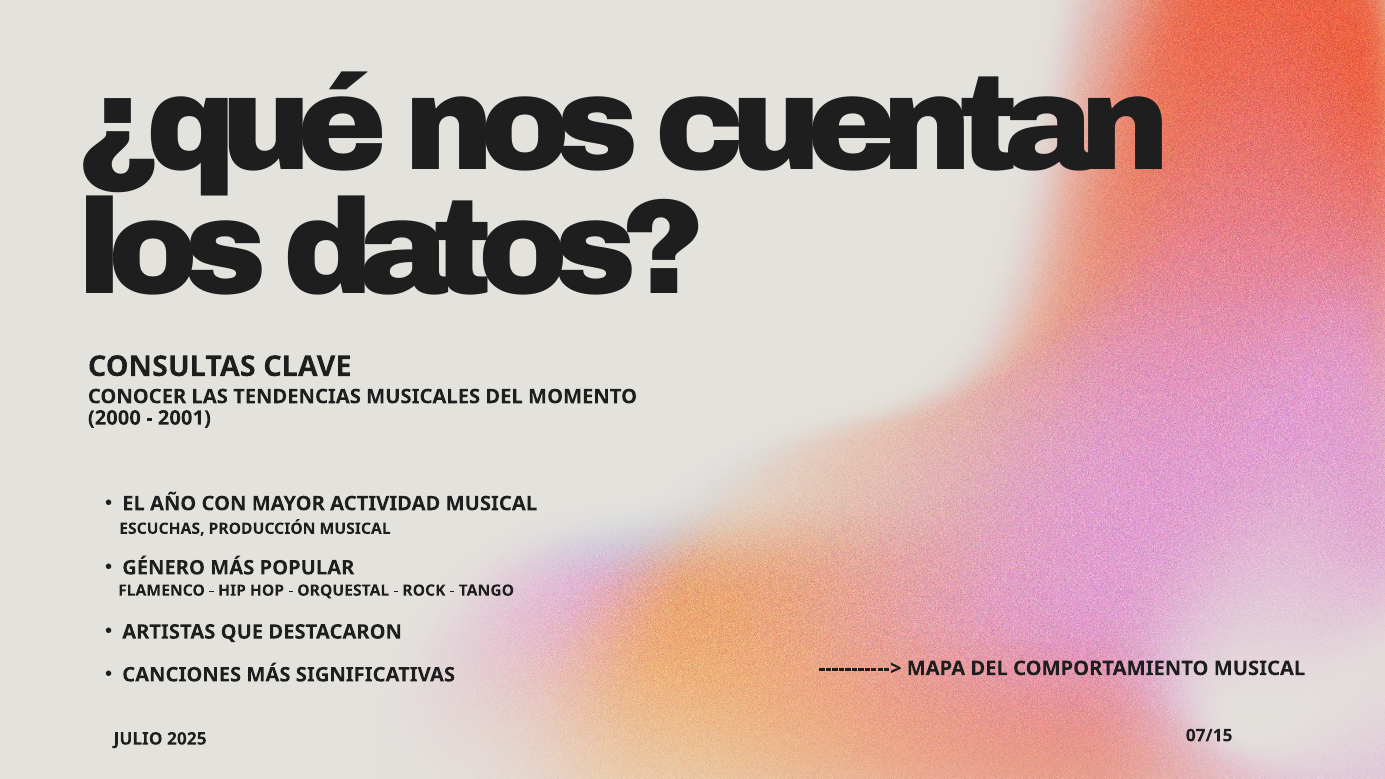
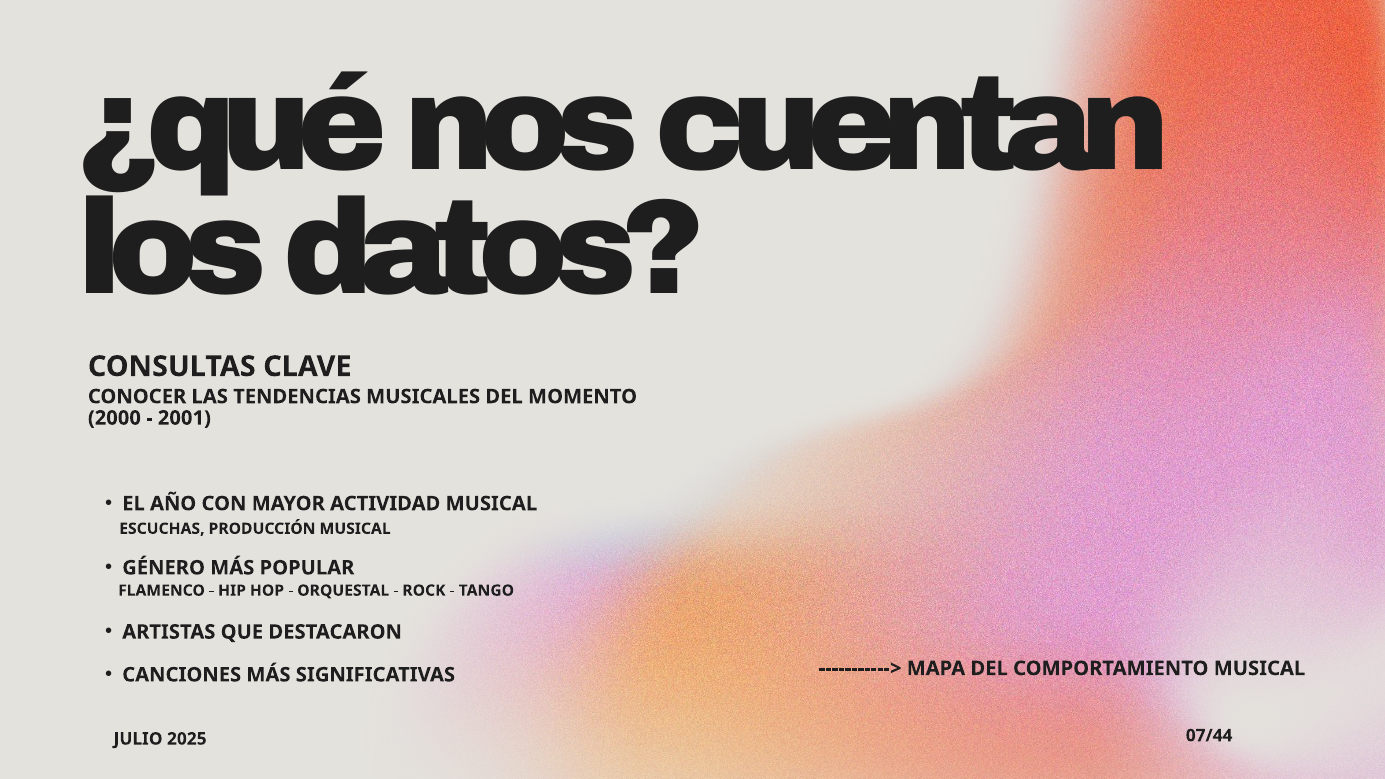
07/15: 07/15 -> 07/44
